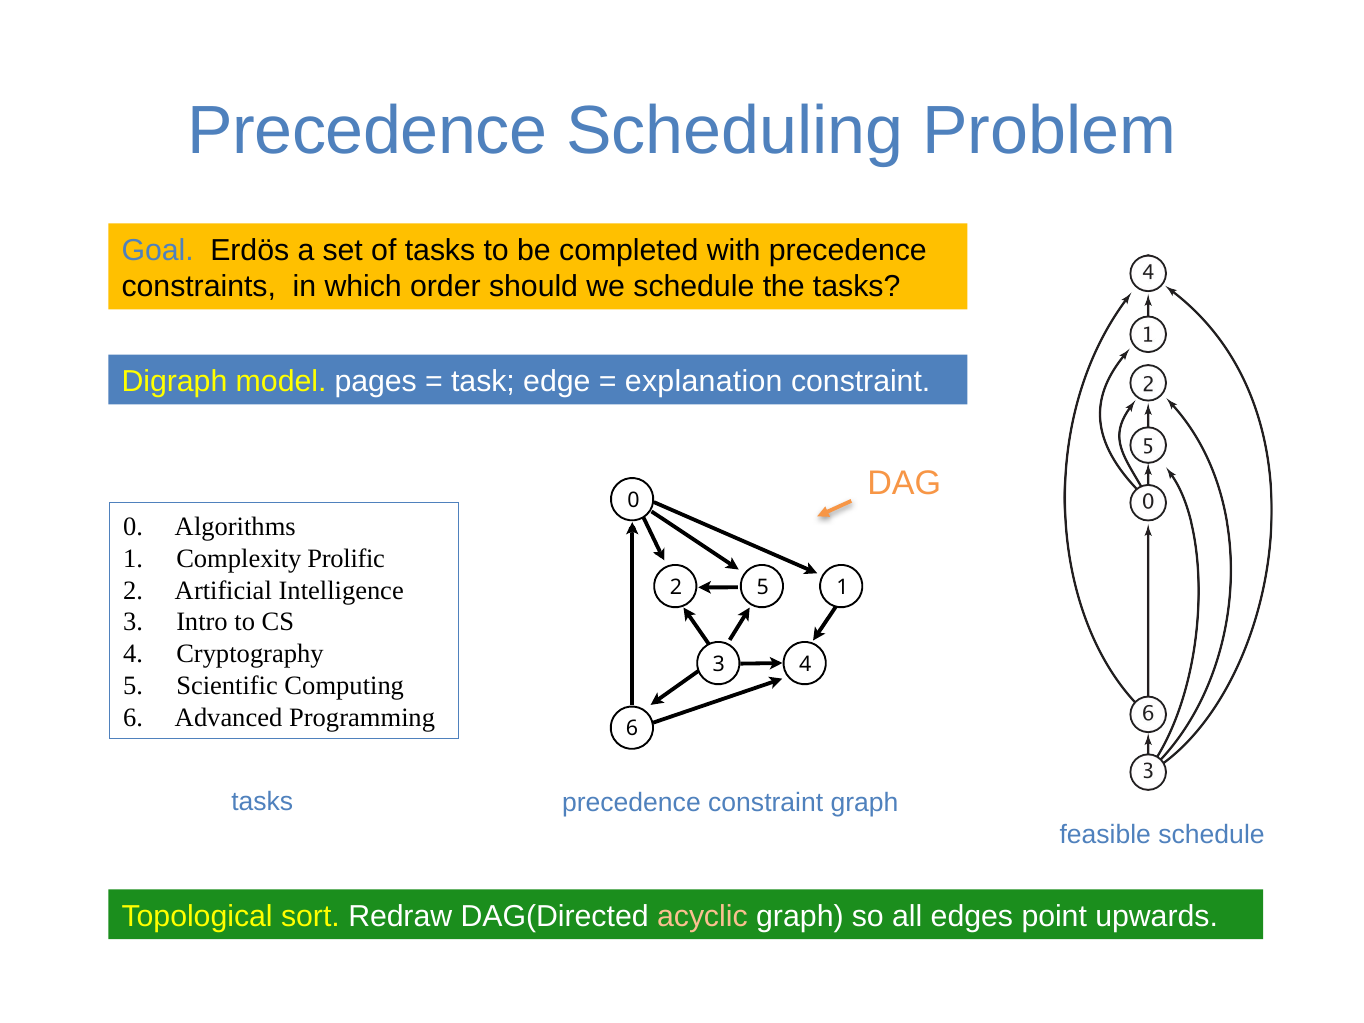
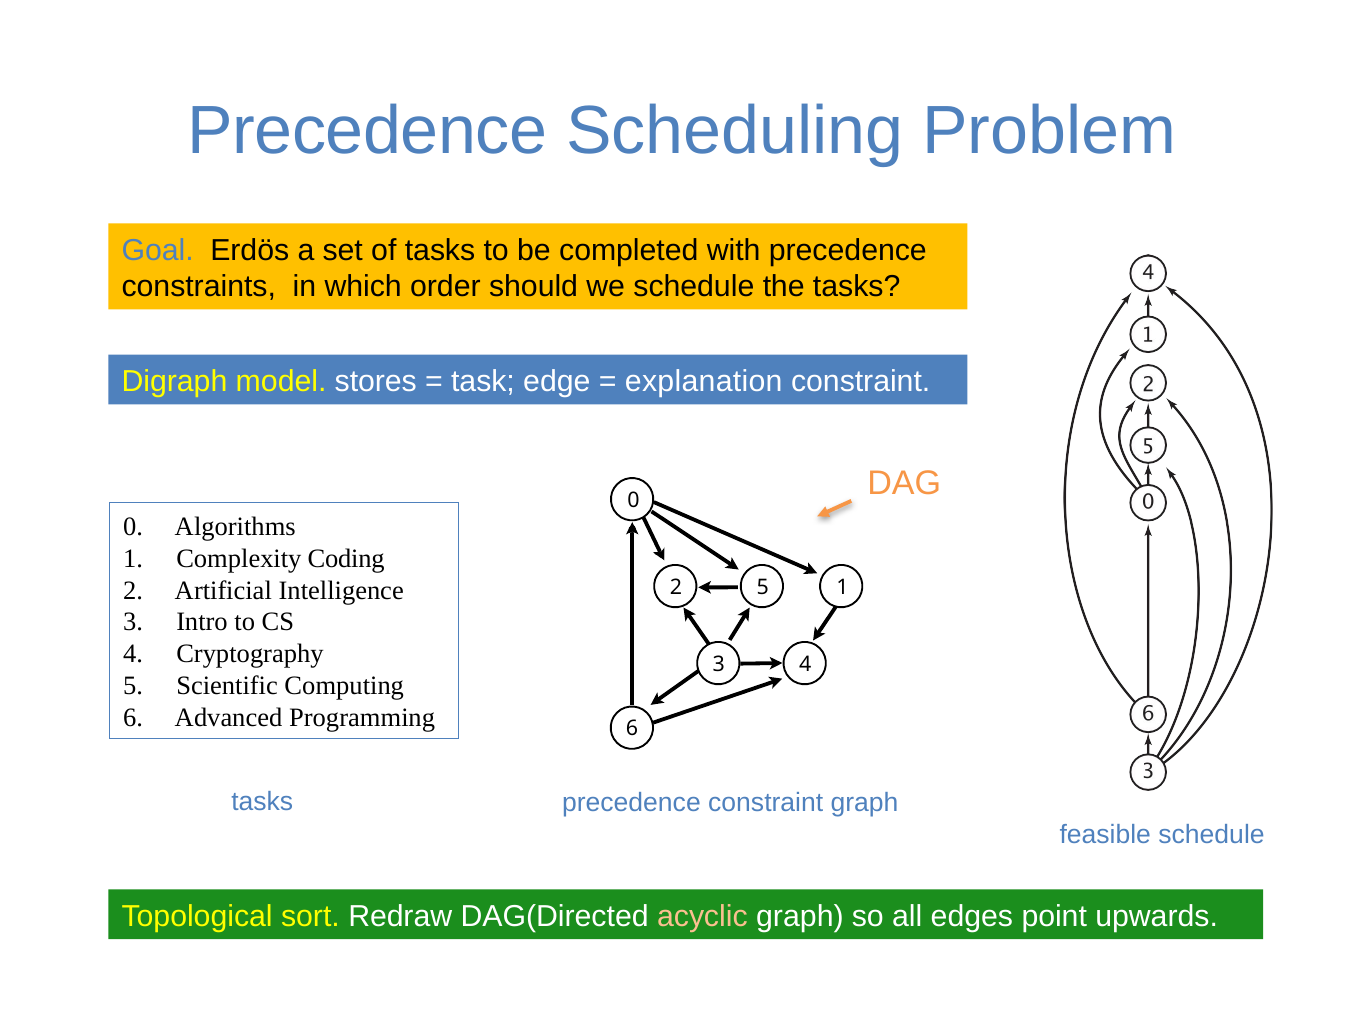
pages: pages -> stores
Prolific: Prolific -> Coding
